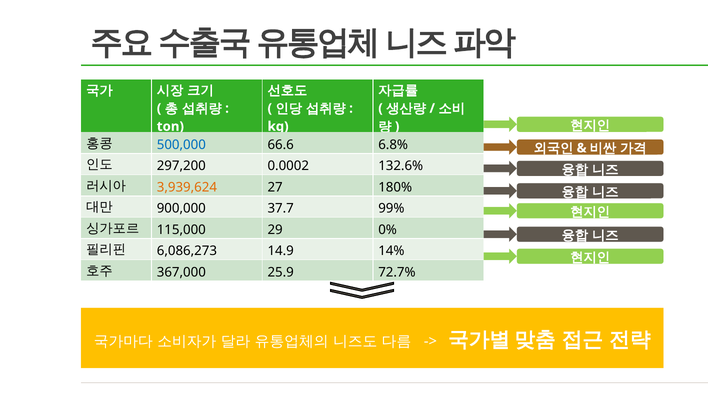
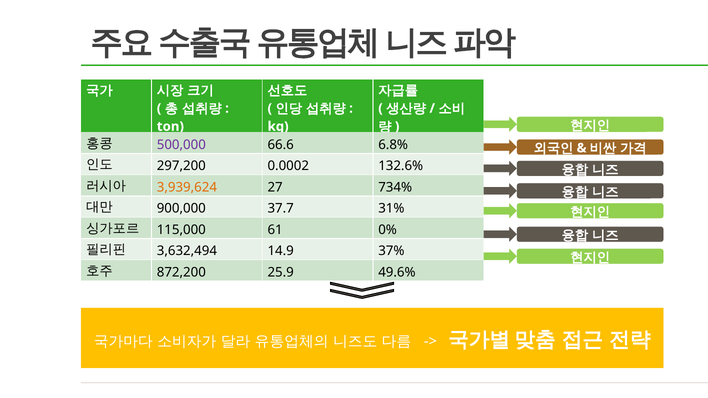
500,000 colour: blue -> purple
180%: 180% -> 734%
99%: 99% -> 31%
29: 29 -> 61
6,086,273: 6,086,273 -> 3,632,494
14%: 14% -> 37%
367,000: 367,000 -> 872,200
72.7%: 72.7% -> 49.6%
